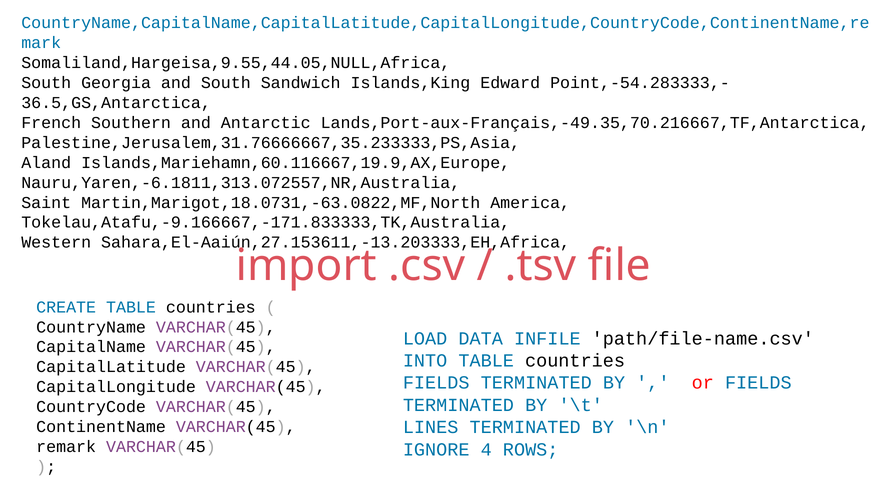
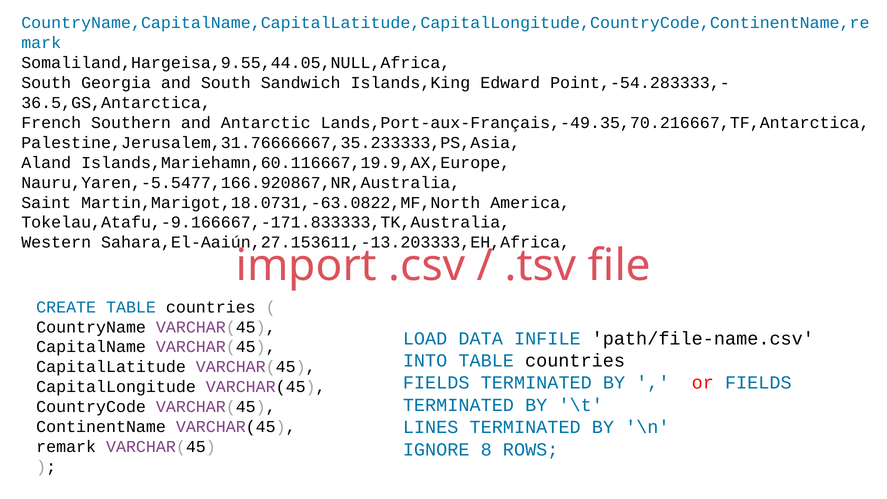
Nauru,Yaren,-6.1811,313.072557,NR,Australia: Nauru,Yaren,-6.1811,313.072557,NR,Australia -> Nauru,Yaren,-5.5477,166.920867,NR,Australia
4: 4 -> 8
